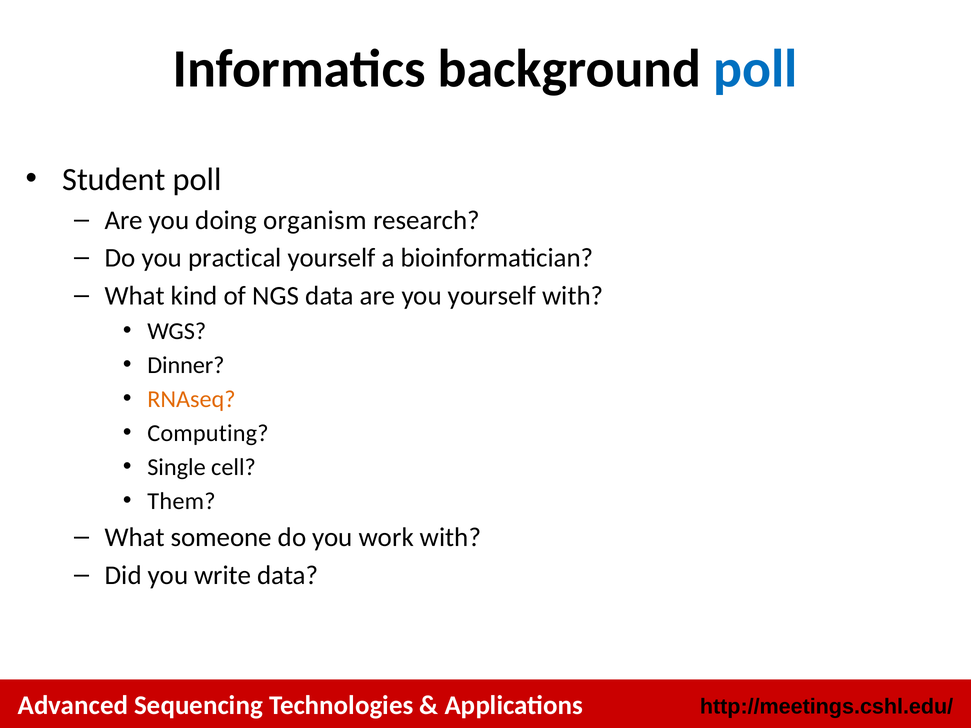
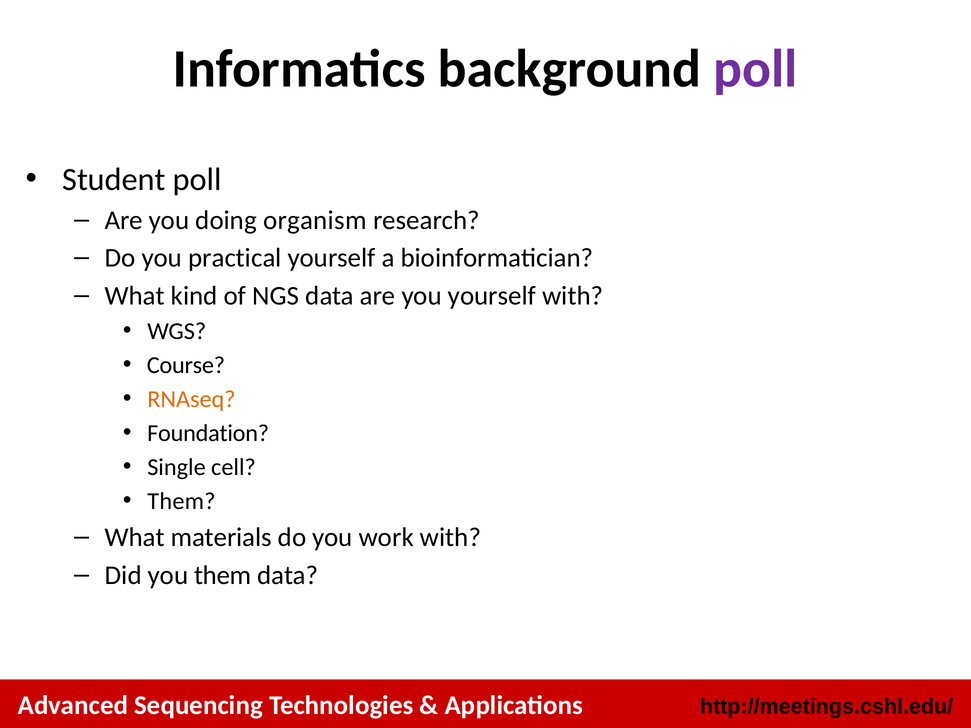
poll at (755, 69) colour: blue -> purple
Dinner: Dinner -> Course
Computing: Computing -> Foundation
someone: someone -> materials
you write: write -> them
